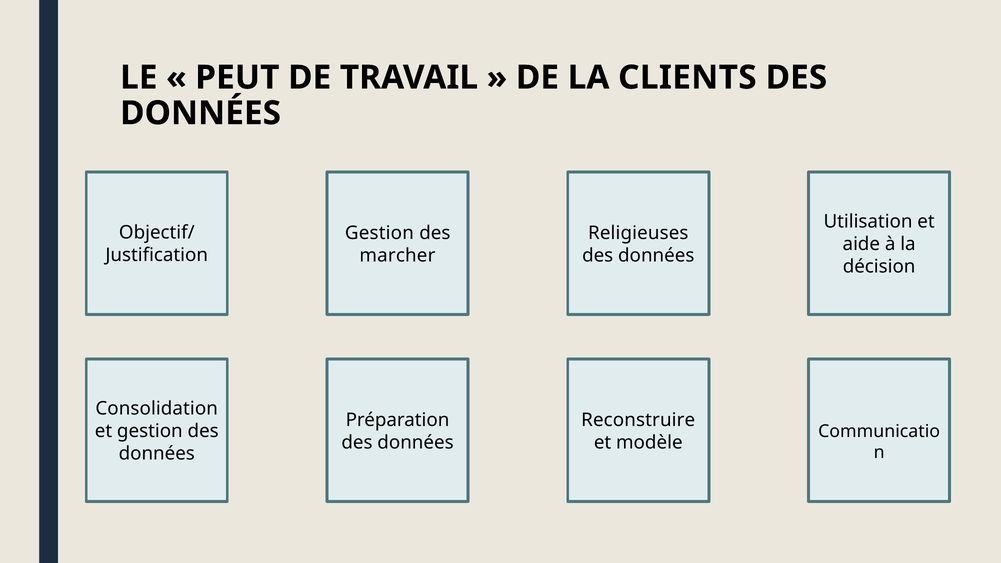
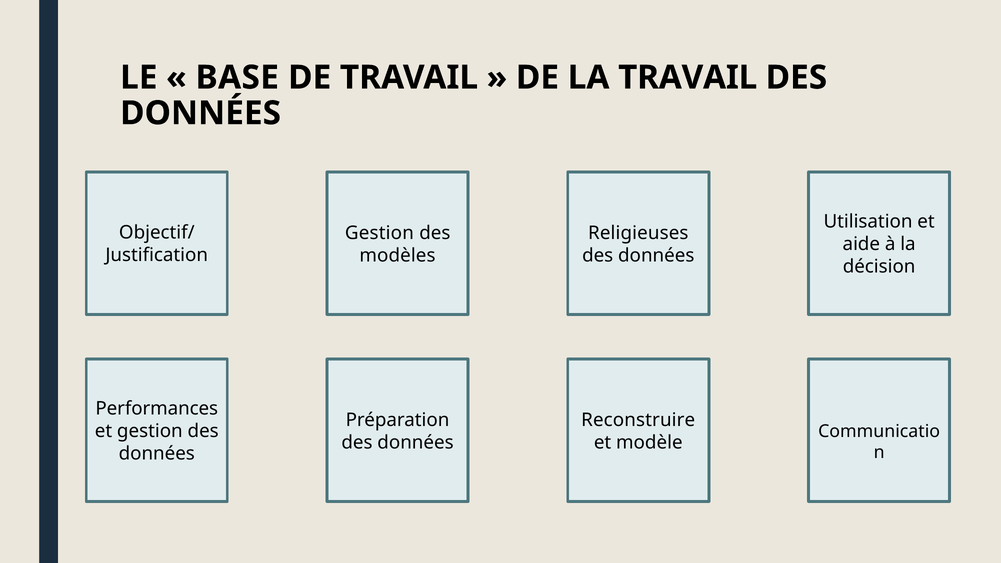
PEUT: PEUT -> BASE
LA CLIENTS: CLIENTS -> TRAVAIL
marcher: marcher -> modèles
Consolidation: Consolidation -> Performances
